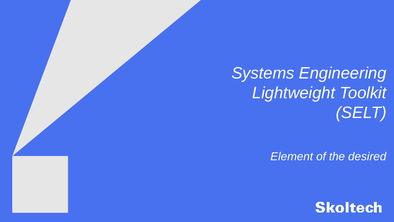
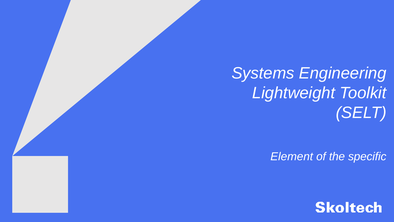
desired: desired -> specific
